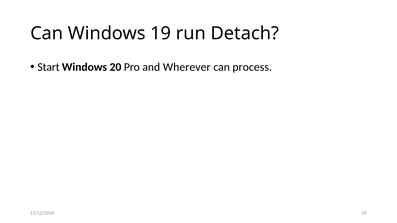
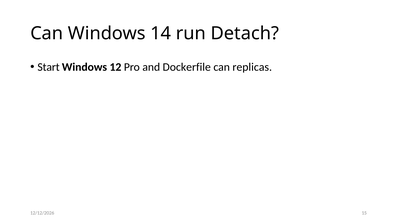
19: 19 -> 14
20: 20 -> 12
Wherever: Wherever -> Dockerfile
process: process -> replicas
